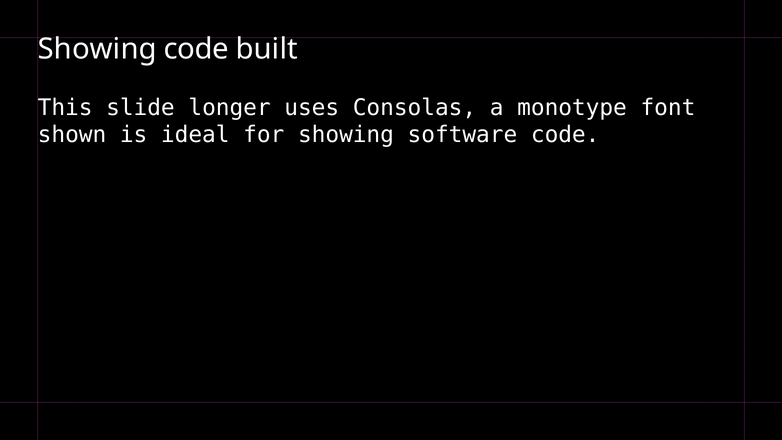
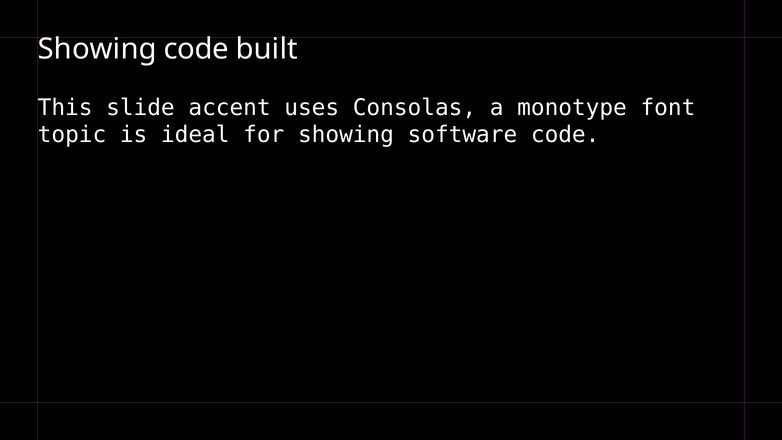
longer: longer -> accent
shown: shown -> topic
